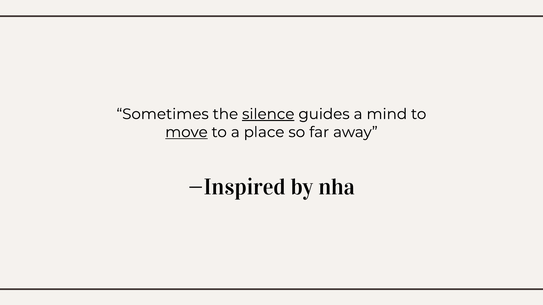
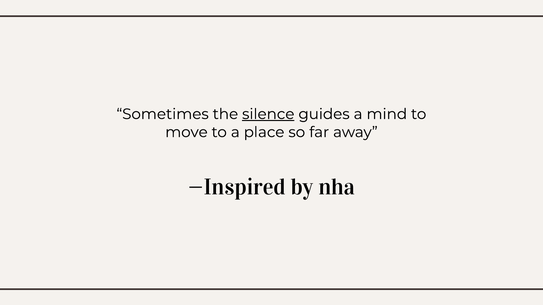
move underline: present -> none
